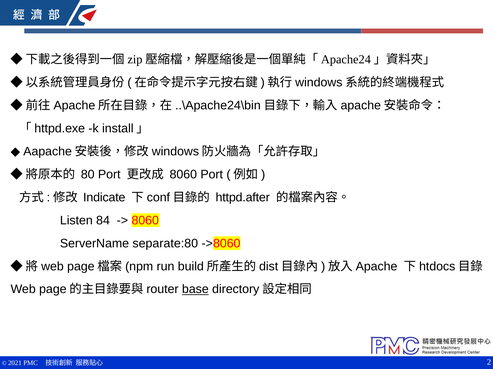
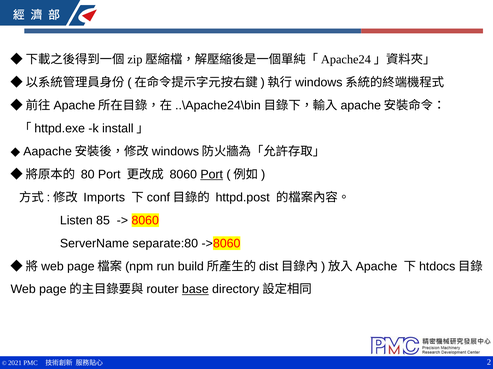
Port at (212, 175) underline: none -> present
Indicate: Indicate -> Imports
httpd.after: httpd.after -> httpd.post
84: 84 -> 85
